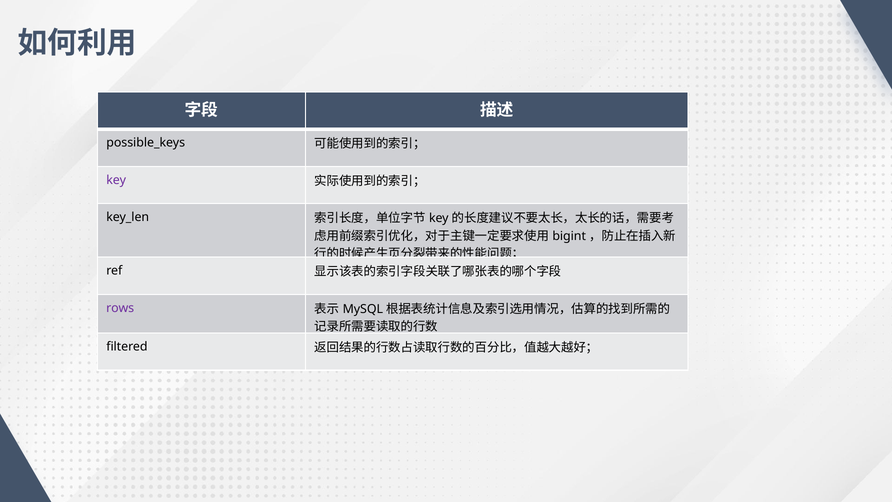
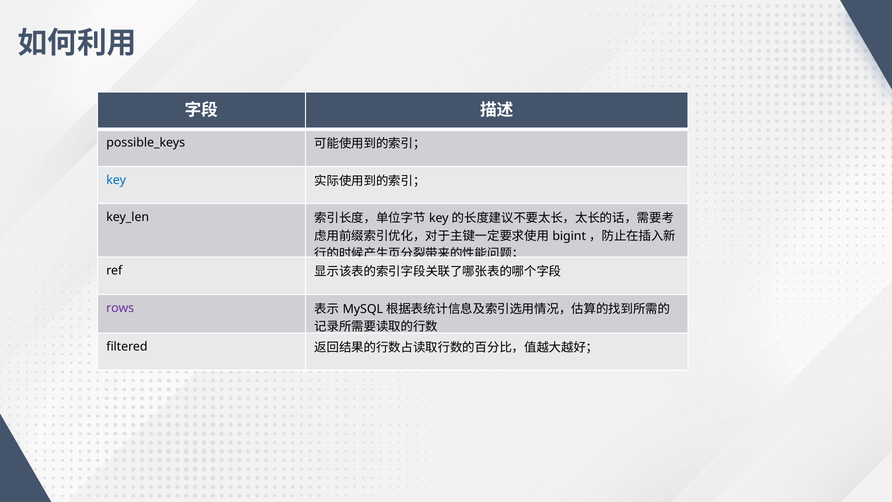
key at (116, 180) colour: purple -> blue
